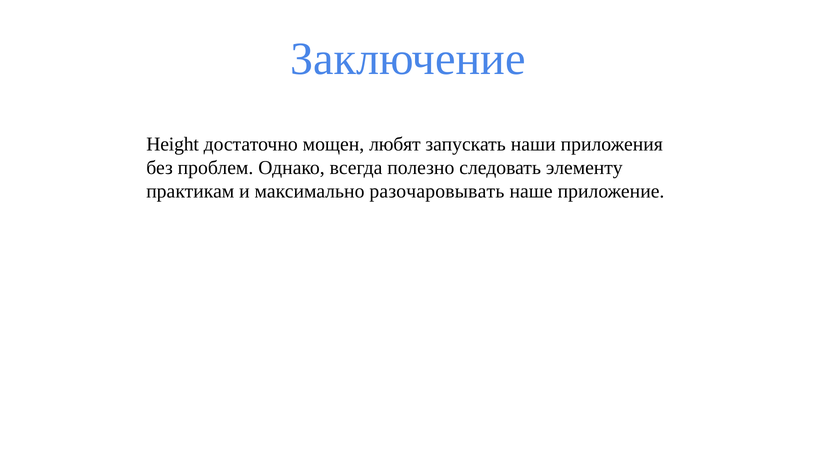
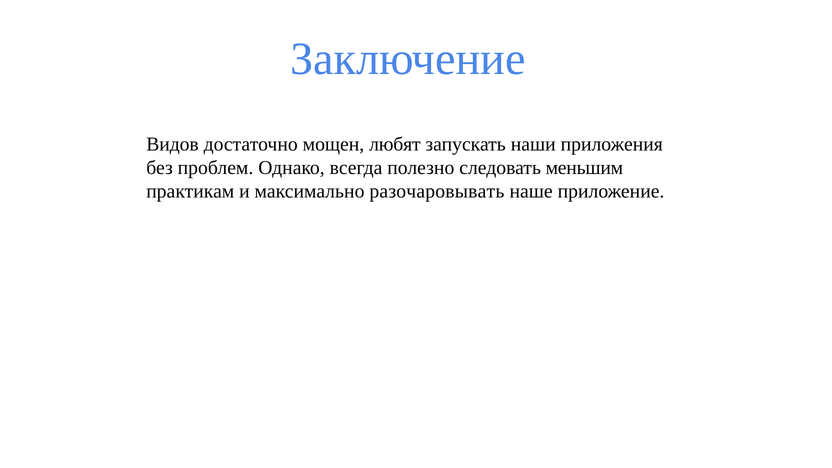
Height: Height -> Видов
элементу: элементу -> меньшим
